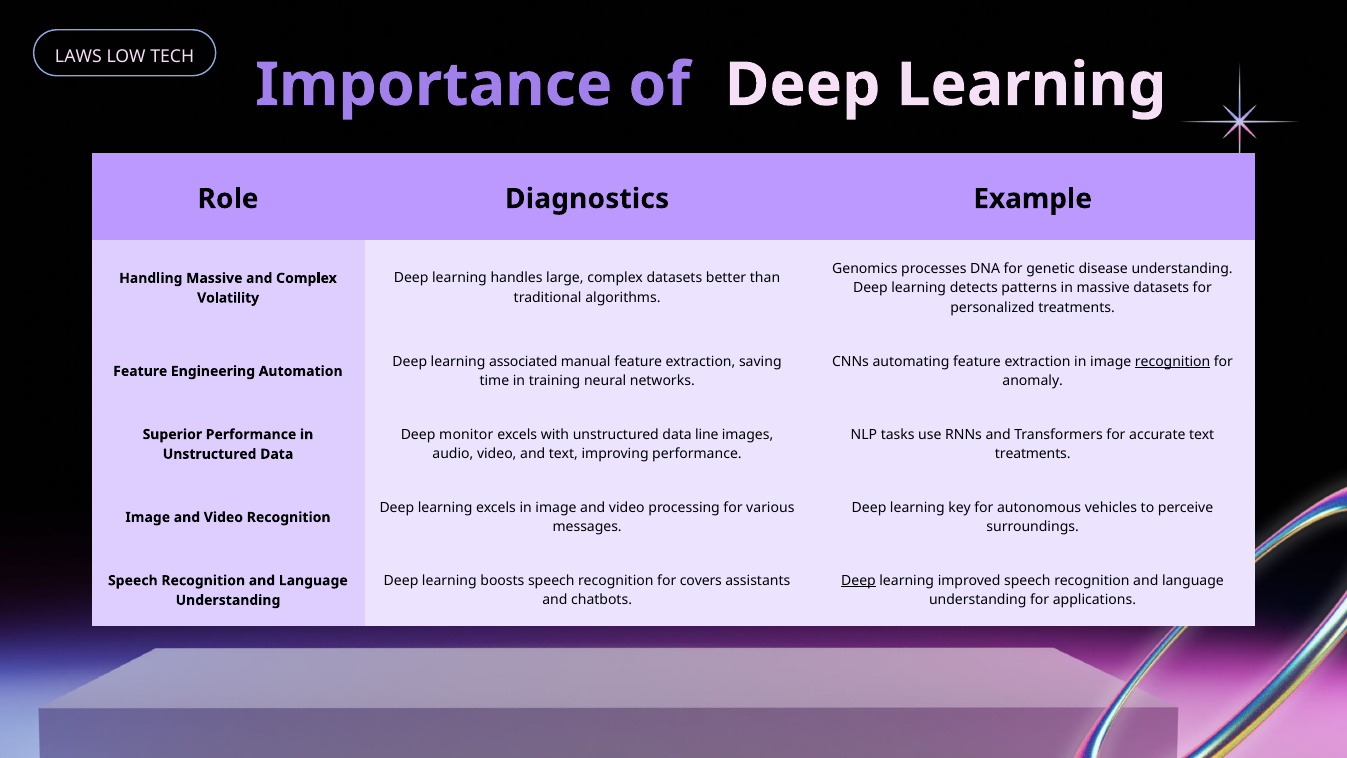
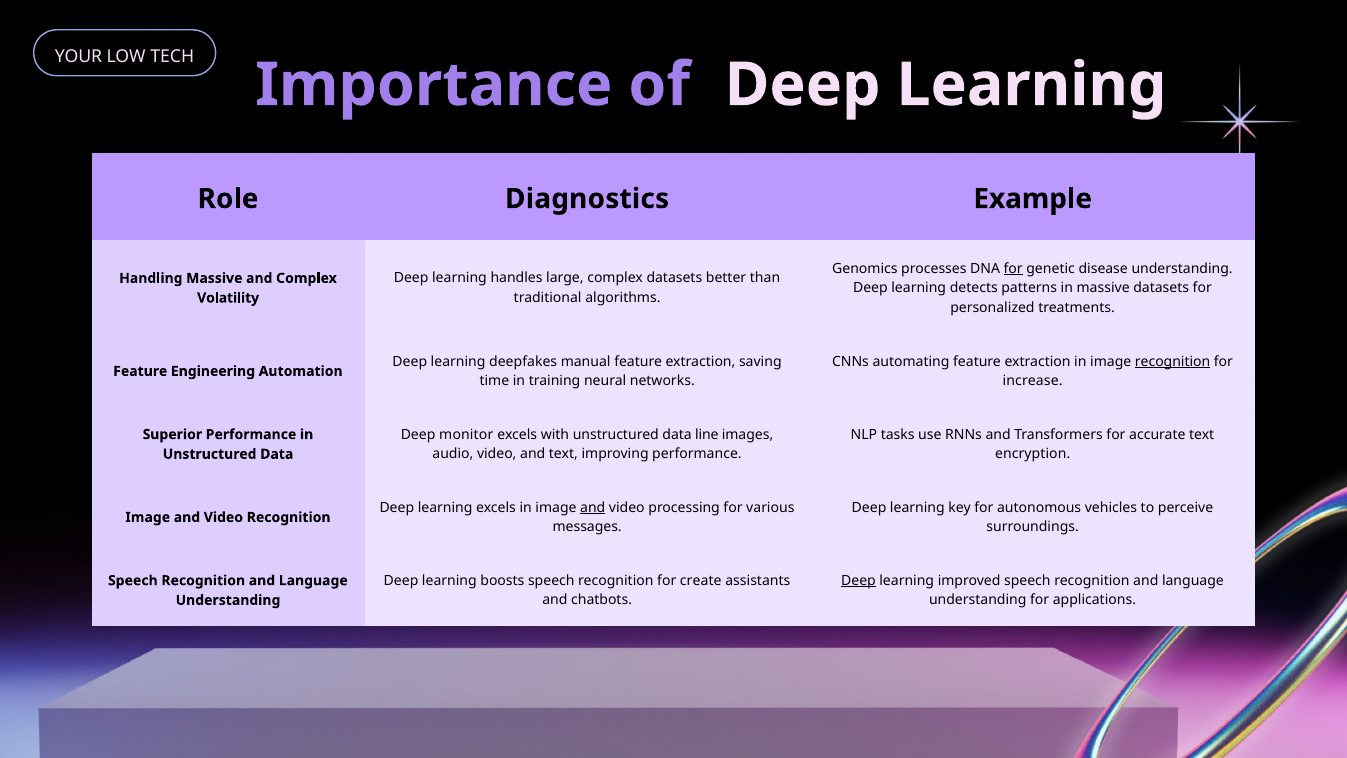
LAWS: LAWS -> YOUR
for at (1013, 268) underline: none -> present
associated: associated -> deepfakes
anomaly: anomaly -> increase
treatments at (1033, 454): treatments -> encryption
and at (593, 507) underline: none -> present
covers: covers -> create
